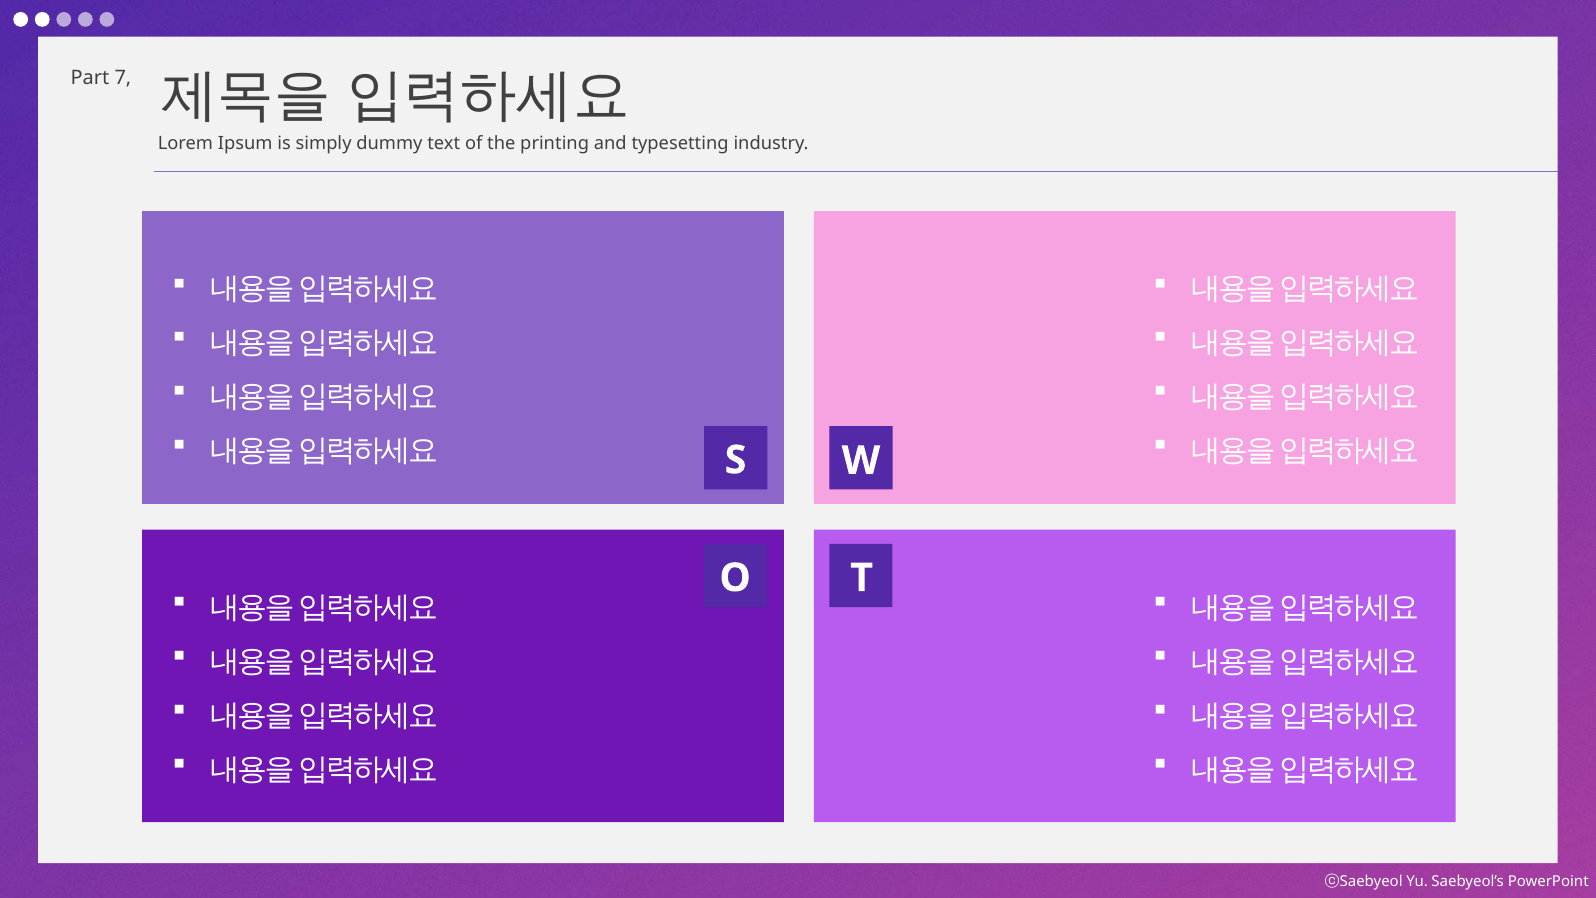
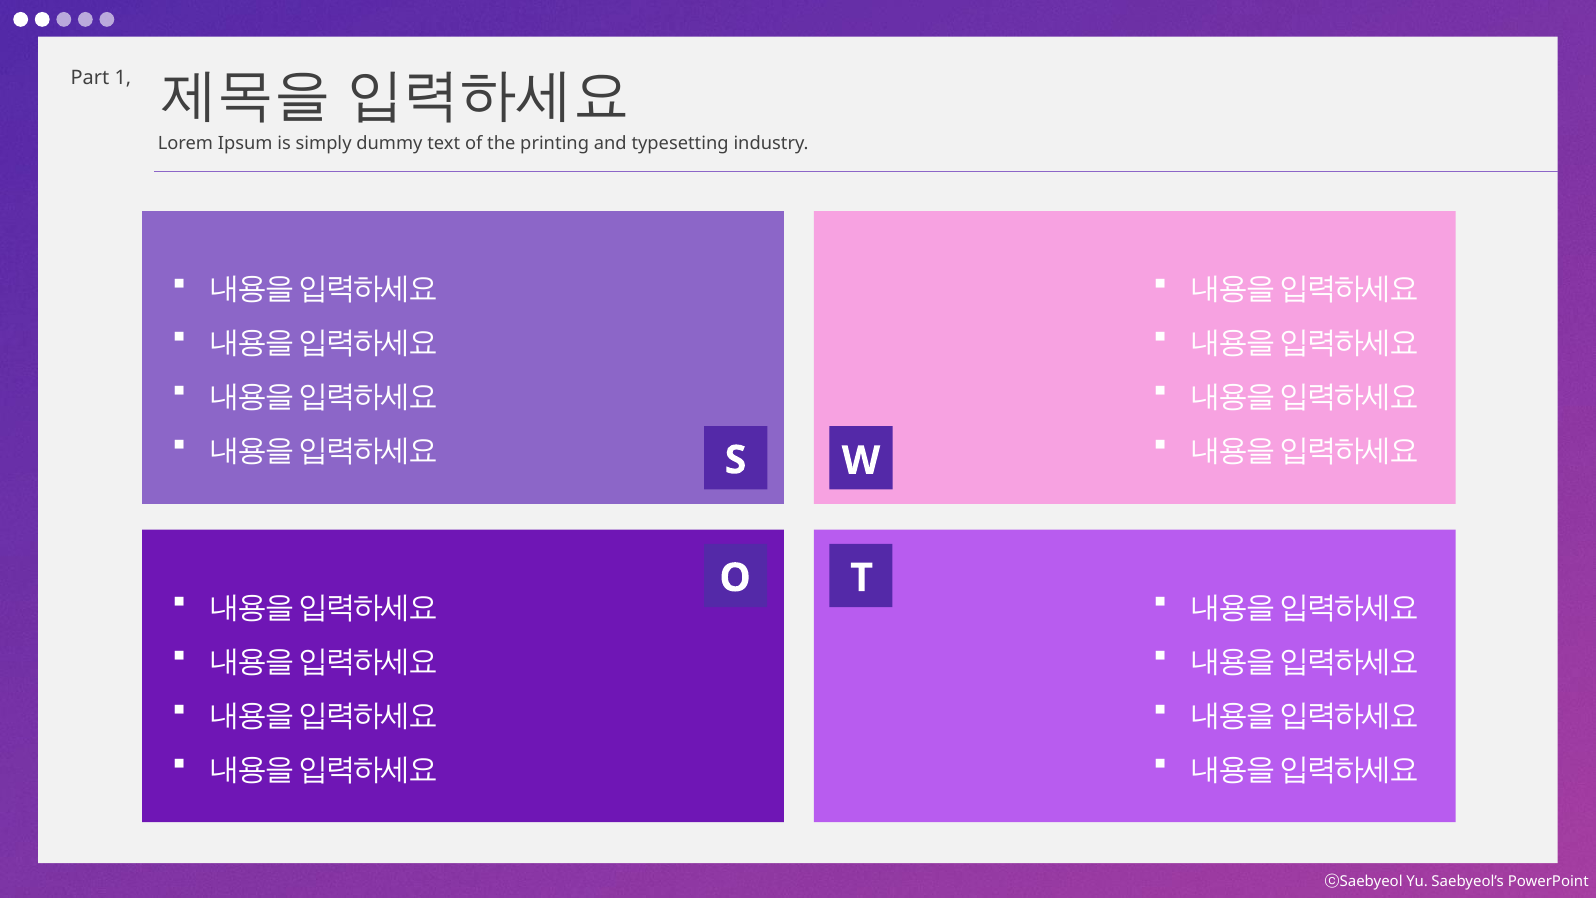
7: 7 -> 1
